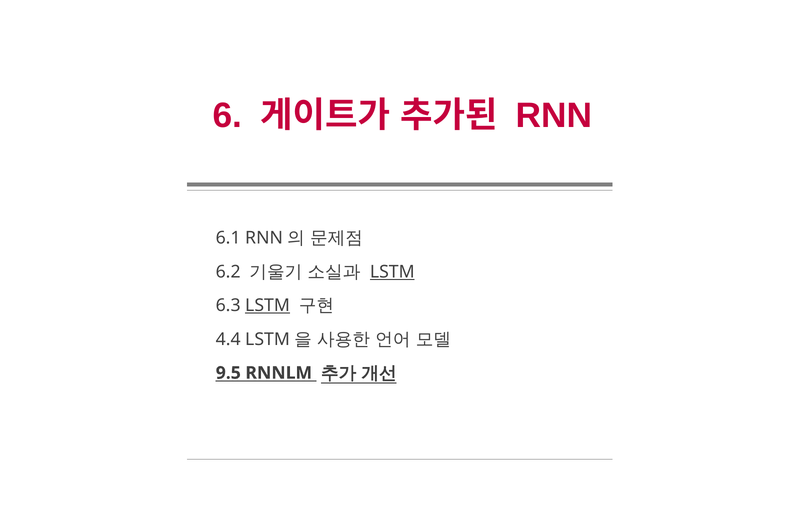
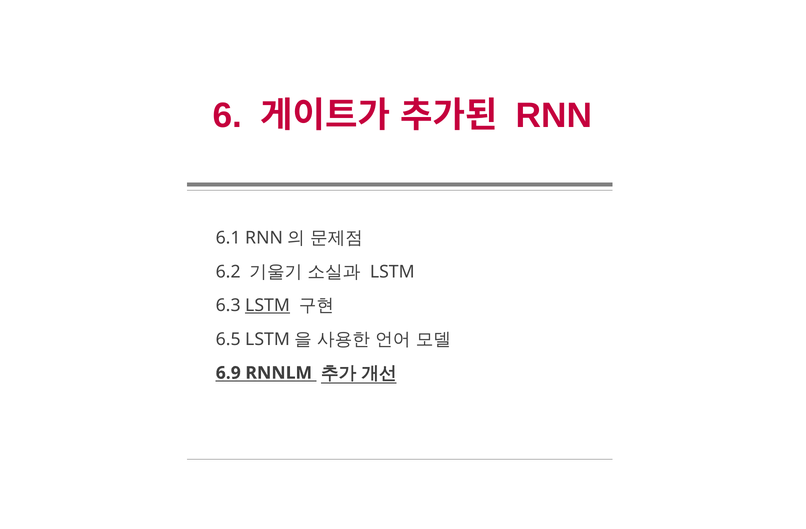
LSTM at (392, 272) underline: present -> none
4.4: 4.4 -> 6.5
9.5: 9.5 -> 6.9
